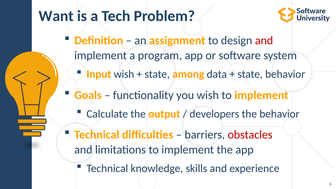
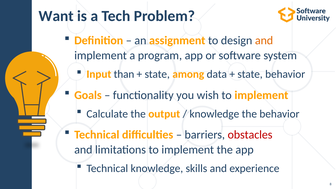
and at (264, 41) colour: red -> orange
Input wish: wish -> than
developers at (214, 114): developers -> knowledge
